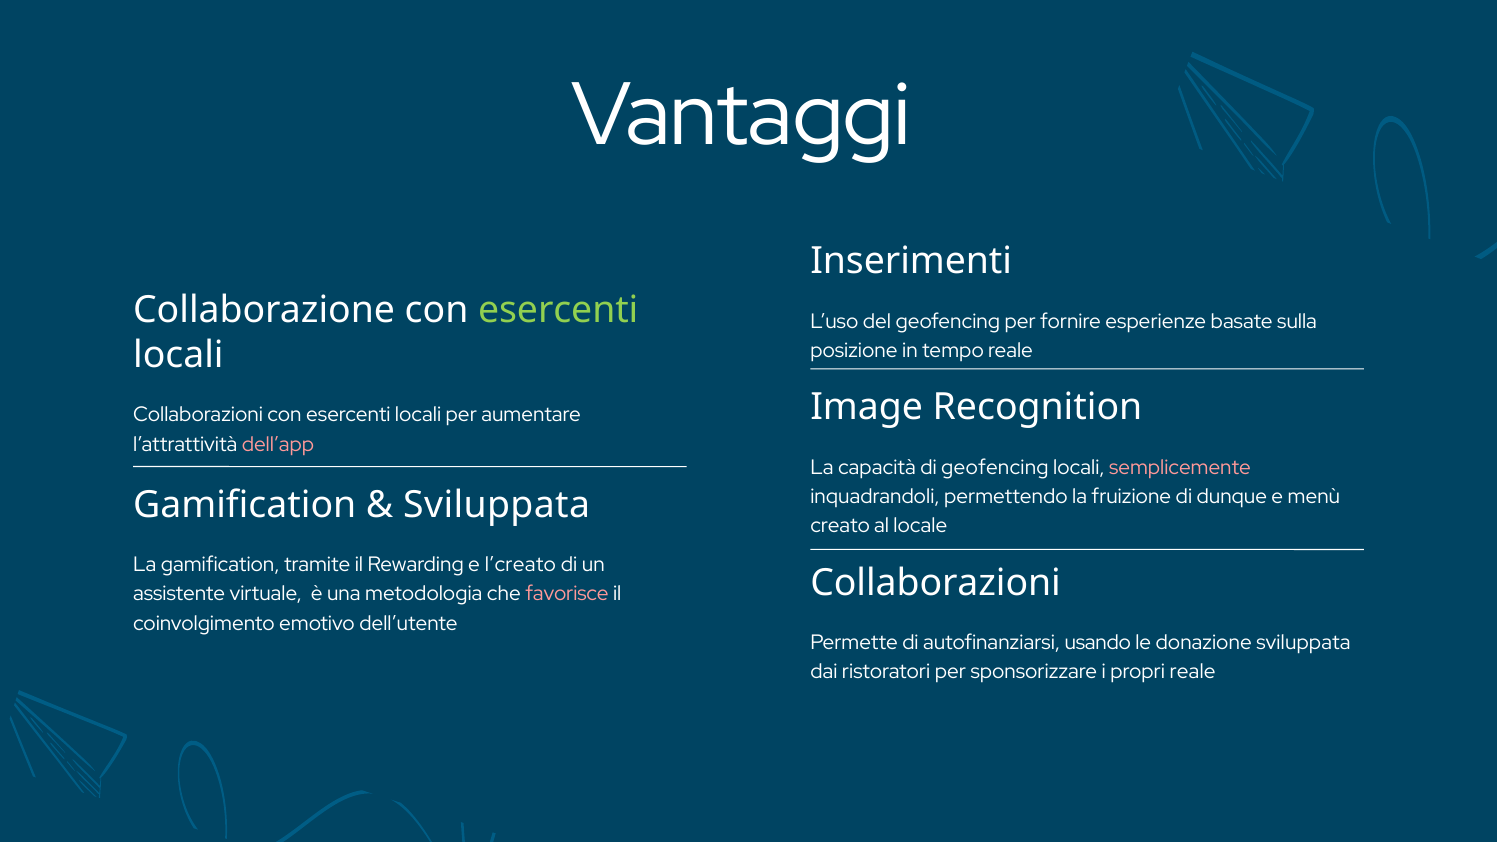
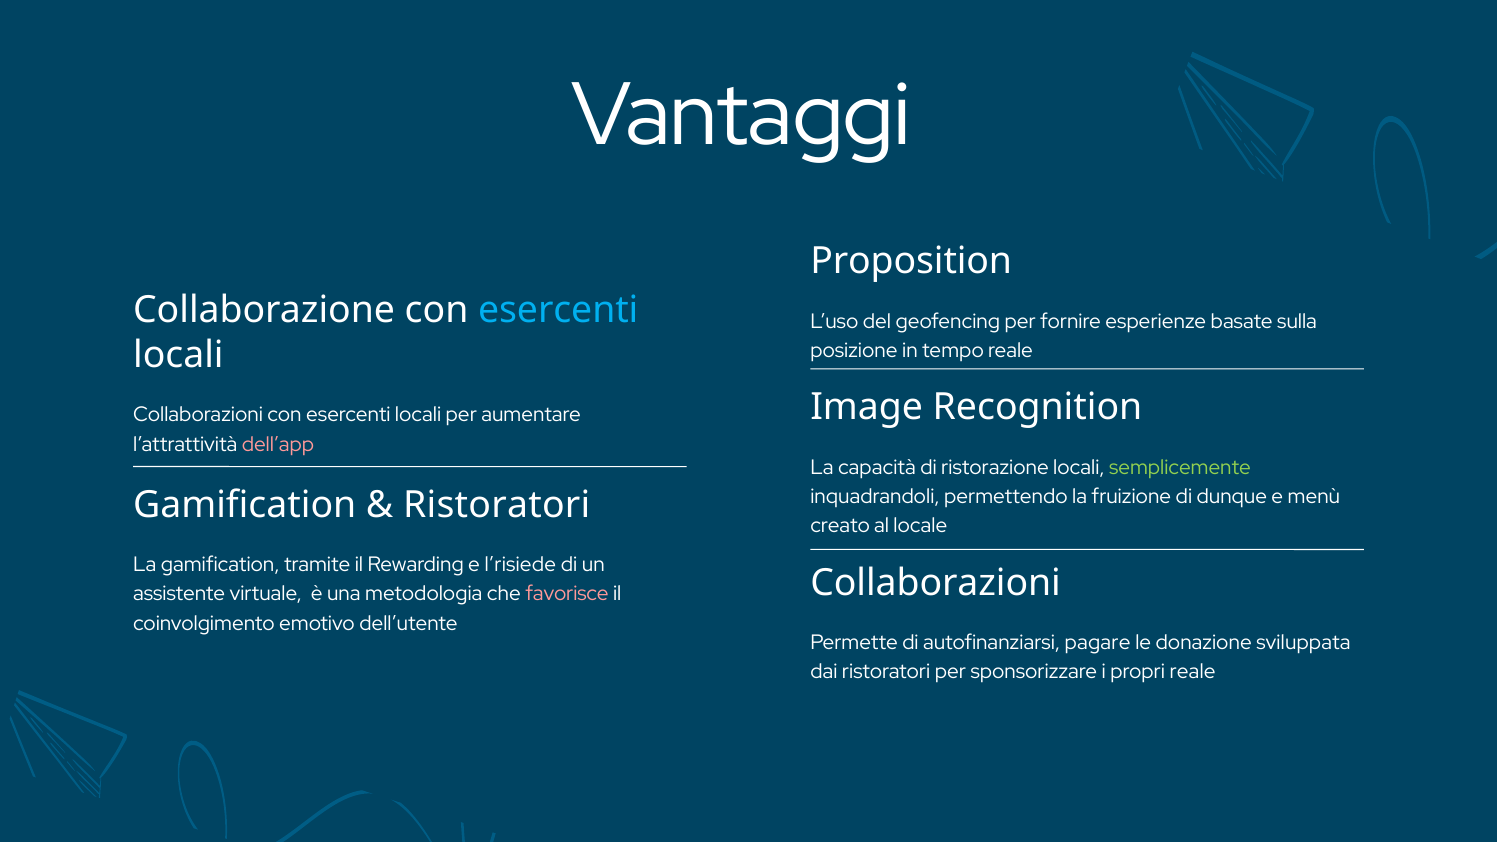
Inserimenti: Inserimenti -> Proposition
esercenti at (558, 311) colour: light green -> light blue
di geofencing: geofencing -> ristorazione
semplicemente colour: pink -> light green
Sviluppata at (497, 505): Sviluppata -> Ristoratori
l’creato: l’creato -> l’risiede
usando: usando -> pagare
